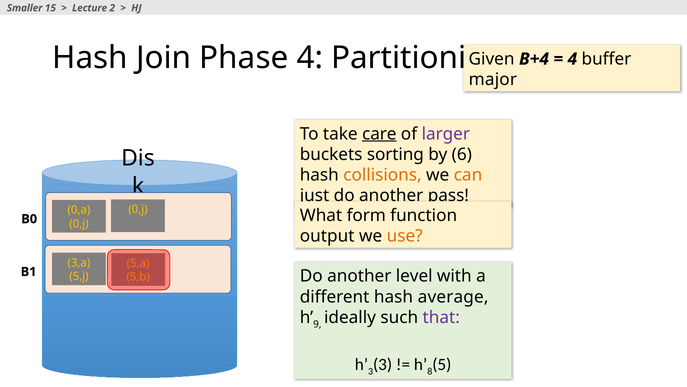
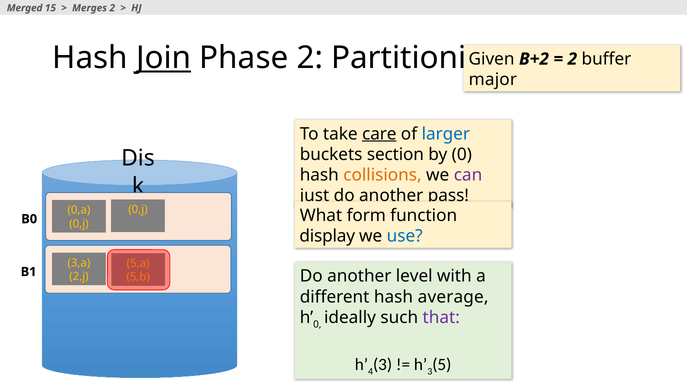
Smaller: Smaller -> Merged
Lecture: Lecture -> Merges
Join underline: none -> present
Phase 4: 4 -> 2
B+4: B+4 -> B+2
4 at (572, 59): 4 -> 2
larger colour: purple -> blue
sorting: sorting -> section
by 6: 6 -> 0
can colour: orange -> purple
output: output -> display
use colour: orange -> blue
5,j: 5,j -> 2,j
9 at (317, 324): 9 -> 0
3 at (371, 371): 3 -> 4
8 at (430, 371): 8 -> 3
